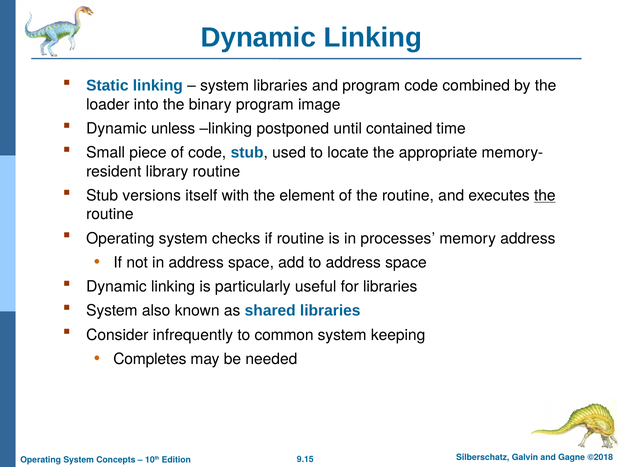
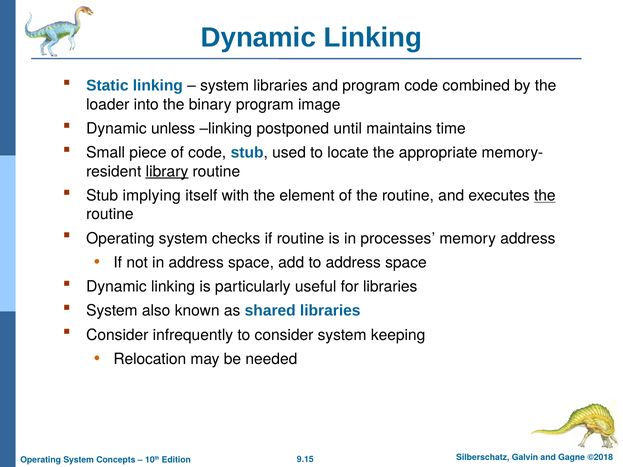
contained: contained -> maintains
library underline: none -> present
versions: versions -> implying
to common: common -> consider
Completes: Completes -> Relocation
